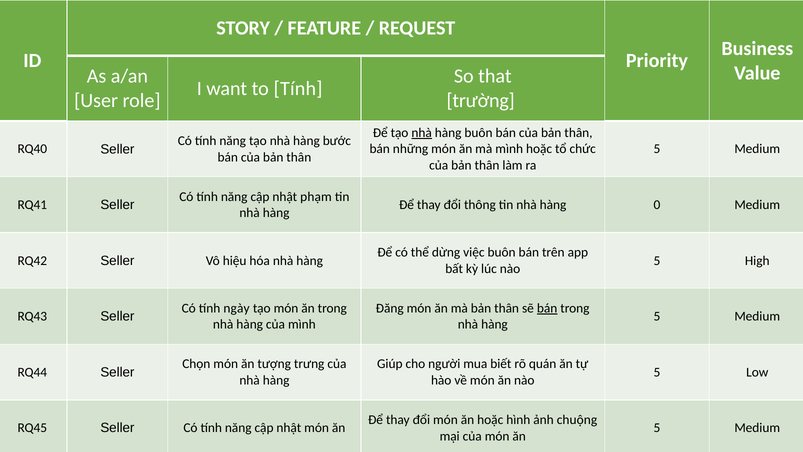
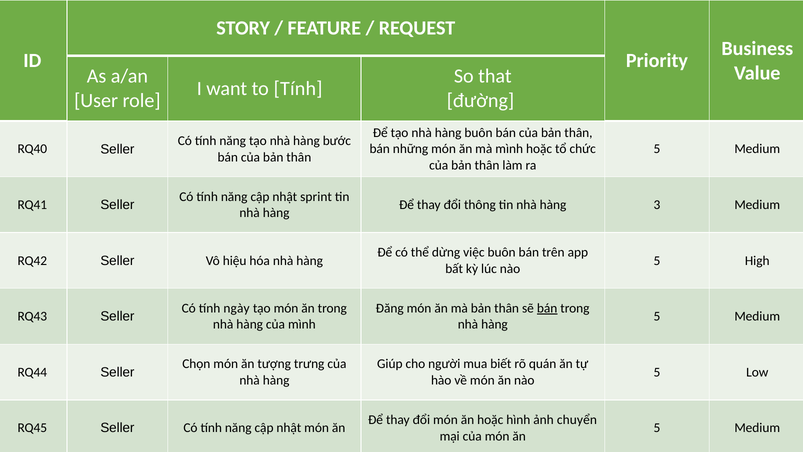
trường: trường -> đường
nhà at (422, 133) underline: present -> none
phạm: phạm -> sprint
0: 0 -> 3
chuộng: chuộng -> chuyển
